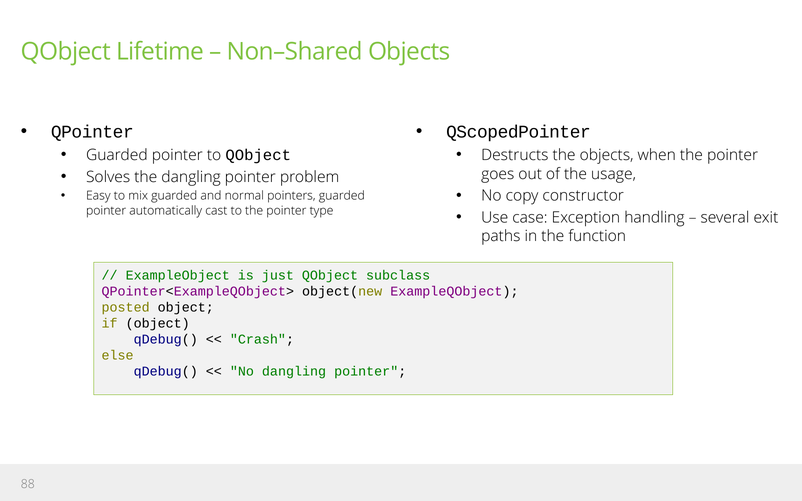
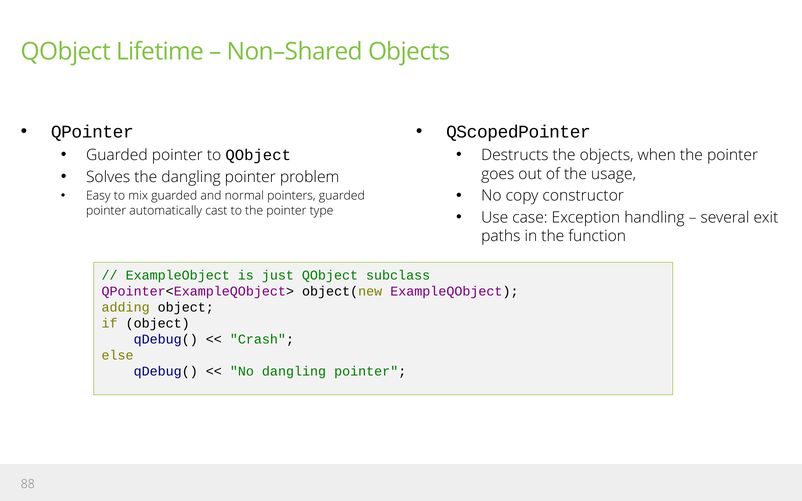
posted: posted -> adding
